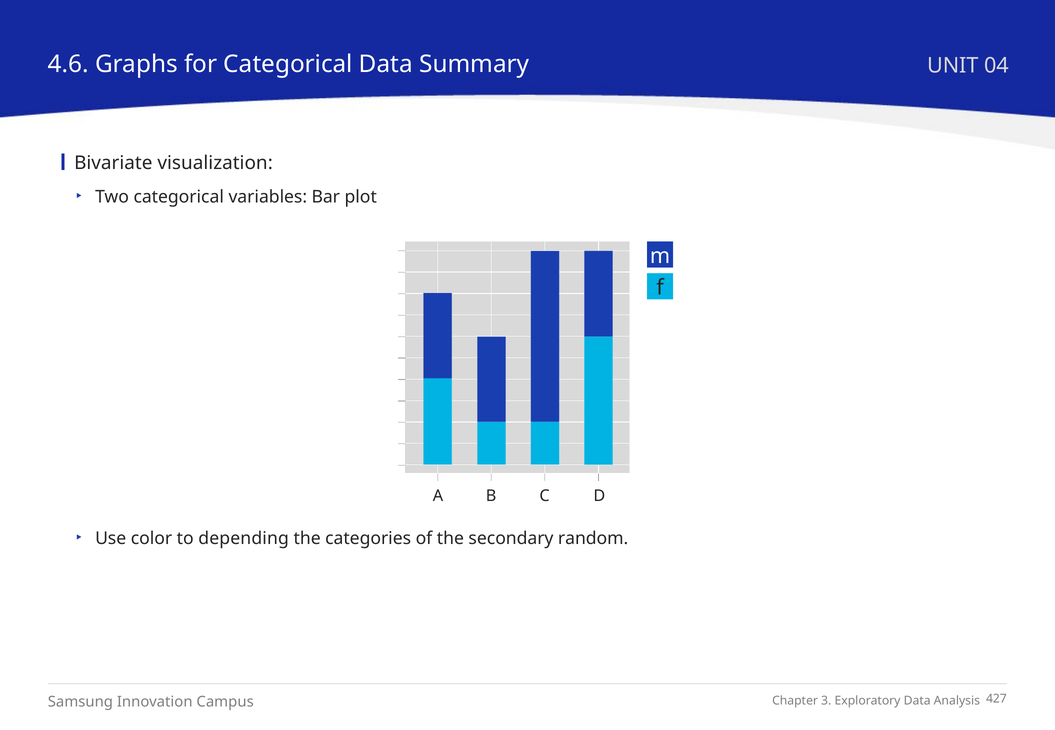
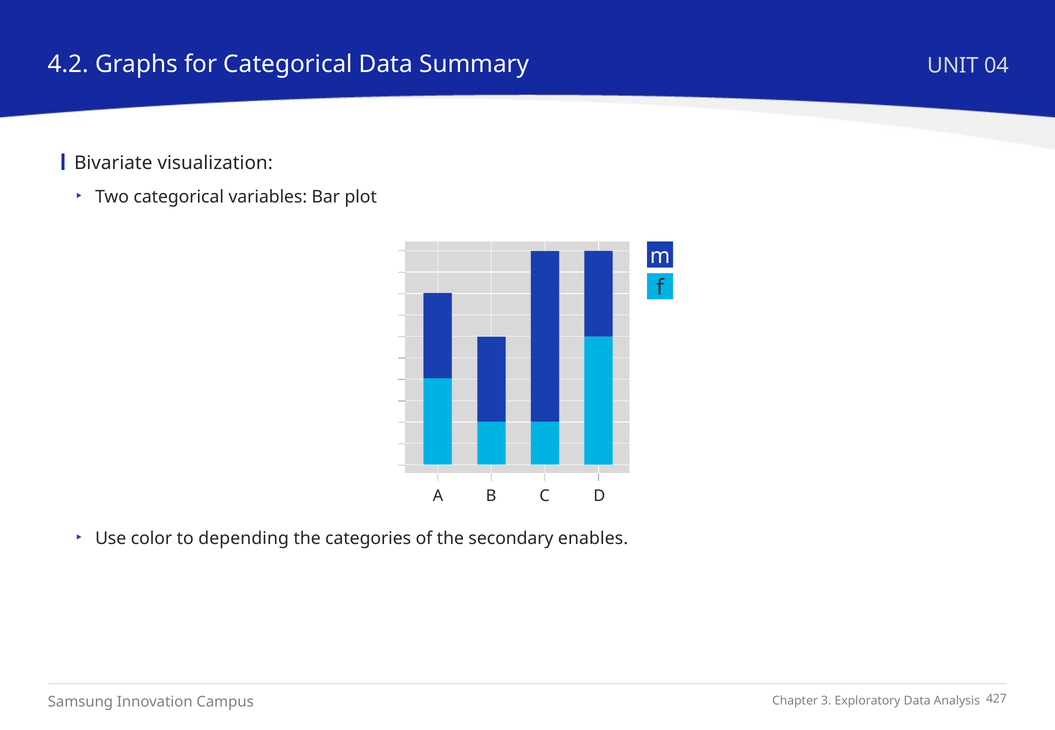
4.6: 4.6 -> 4.2
random: random -> enables
